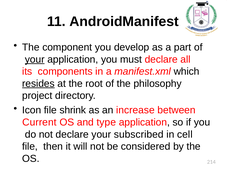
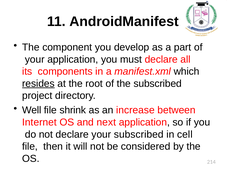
your at (35, 59) underline: present -> none
the philosophy: philosophy -> subscribed
Icon: Icon -> Well
Current: Current -> Internet
type: type -> next
